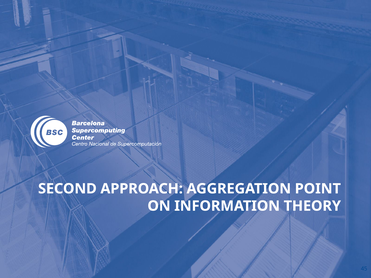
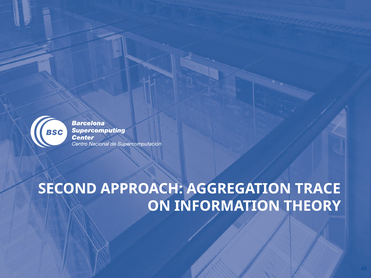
POINT: POINT -> TRACE
